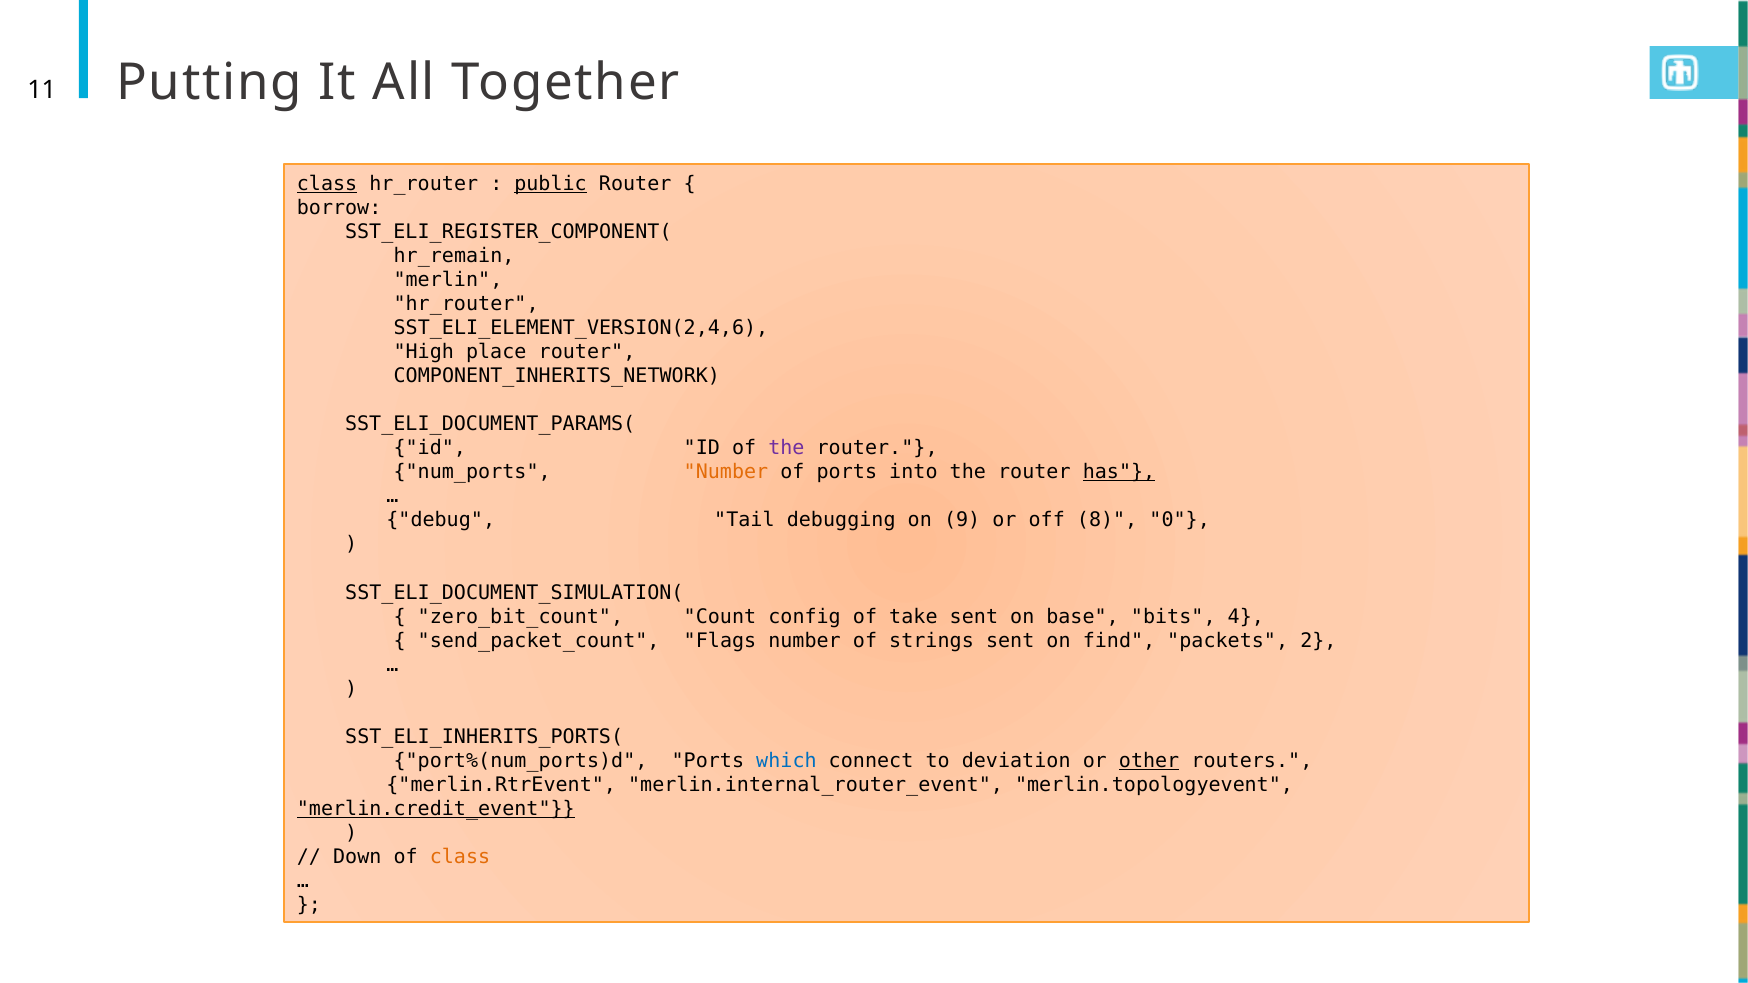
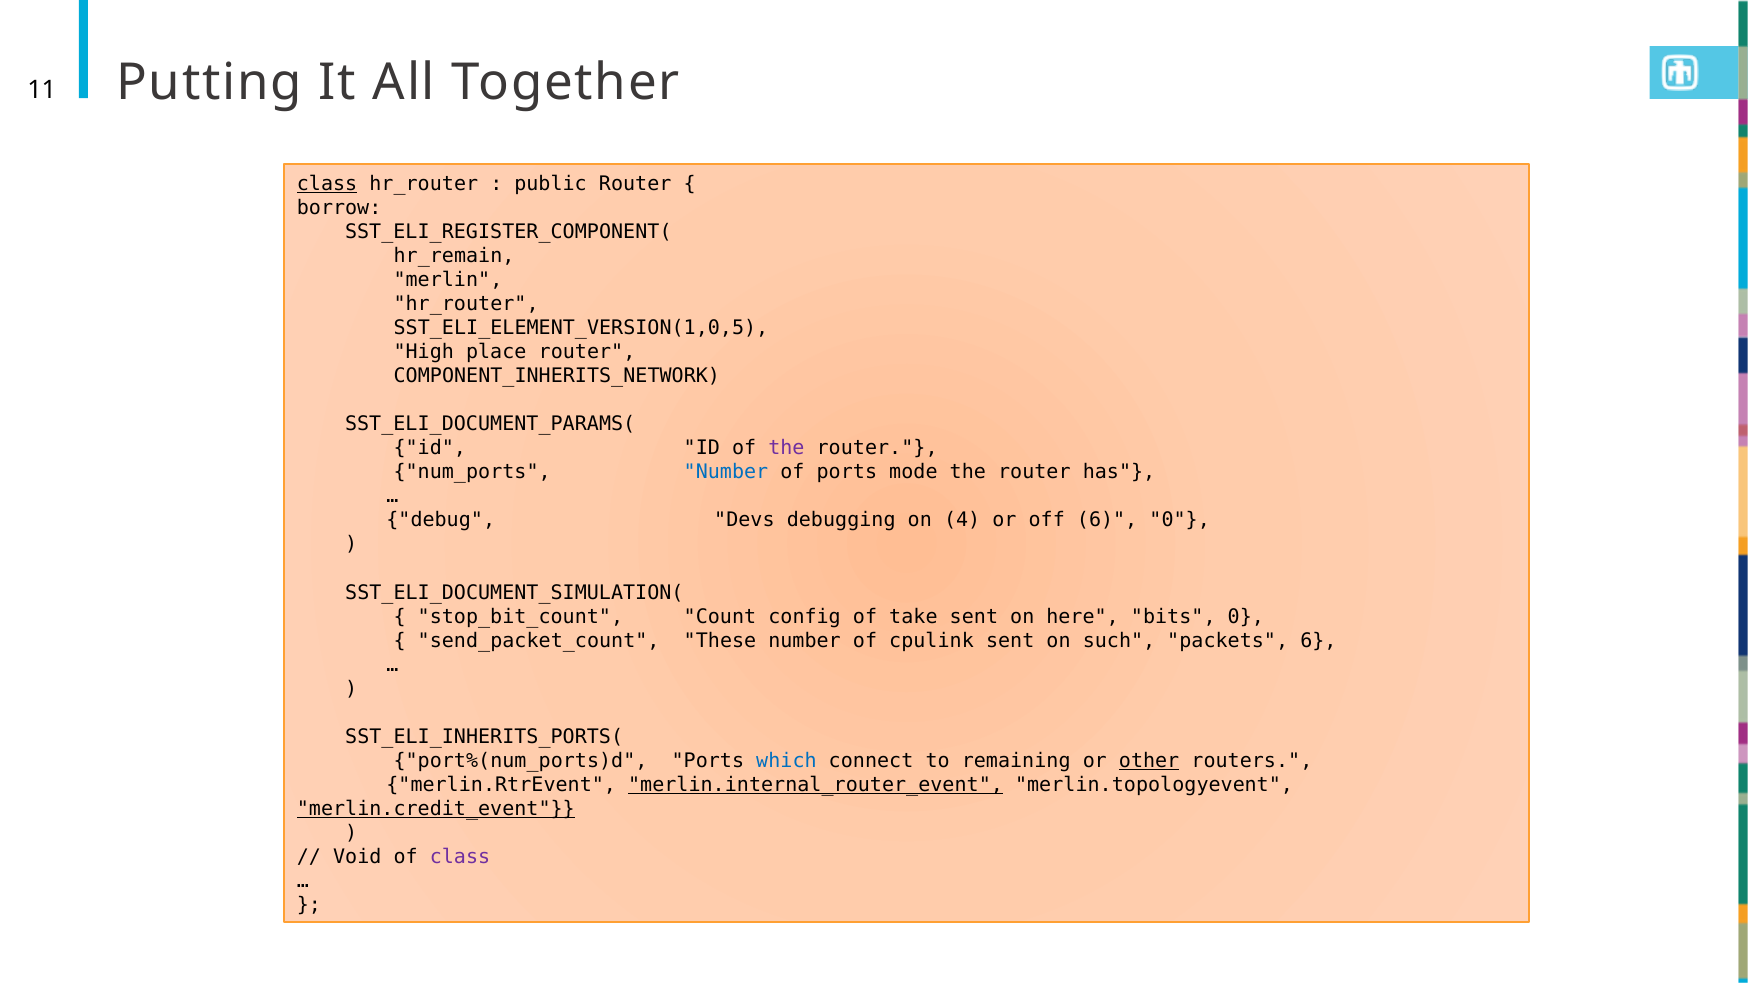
public underline: present -> none
SST_ELI_ELEMENT_VERSION(2,4,6: SST_ELI_ELEMENT_VERSION(2,4,6 -> SST_ELI_ELEMENT_VERSION(1,0,5
Number at (726, 472) colour: orange -> blue
into: into -> mode
has underline: present -> none
Tail: Tail -> Devs
9: 9 -> 4
off 8: 8 -> 6
zero_bit_count: zero_bit_count -> stop_bit_count
base: base -> here
bits 4: 4 -> 0
Flags: Flags -> These
strings: strings -> cpulink
find: find -> such
packets 2: 2 -> 6
deviation: deviation -> remaining
merlin.internal_router_event underline: none -> present
Down: Down -> Void
class at (460, 857) colour: orange -> purple
